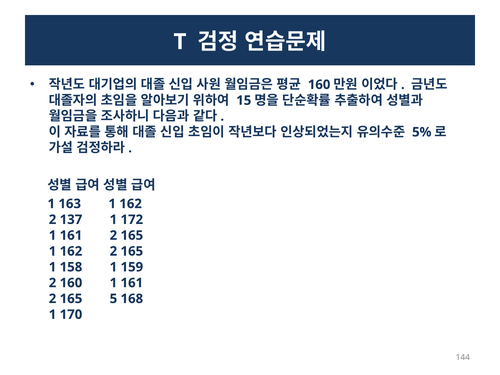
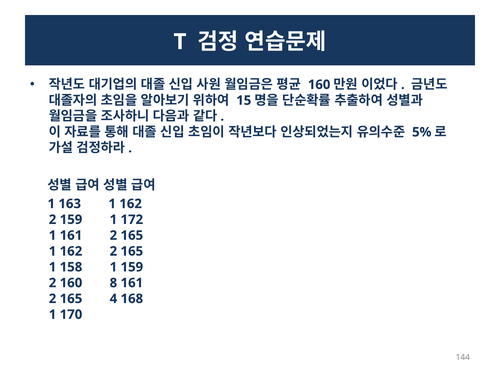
2 137: 137 -> 159
160 1: 1 -> 8
5: 5 -> 4
